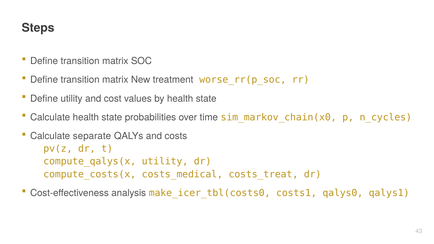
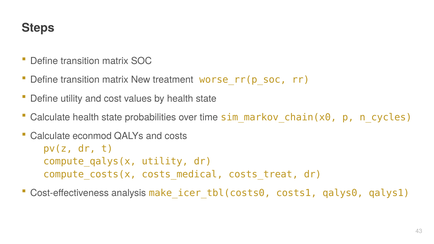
separate: separate -> econmod
